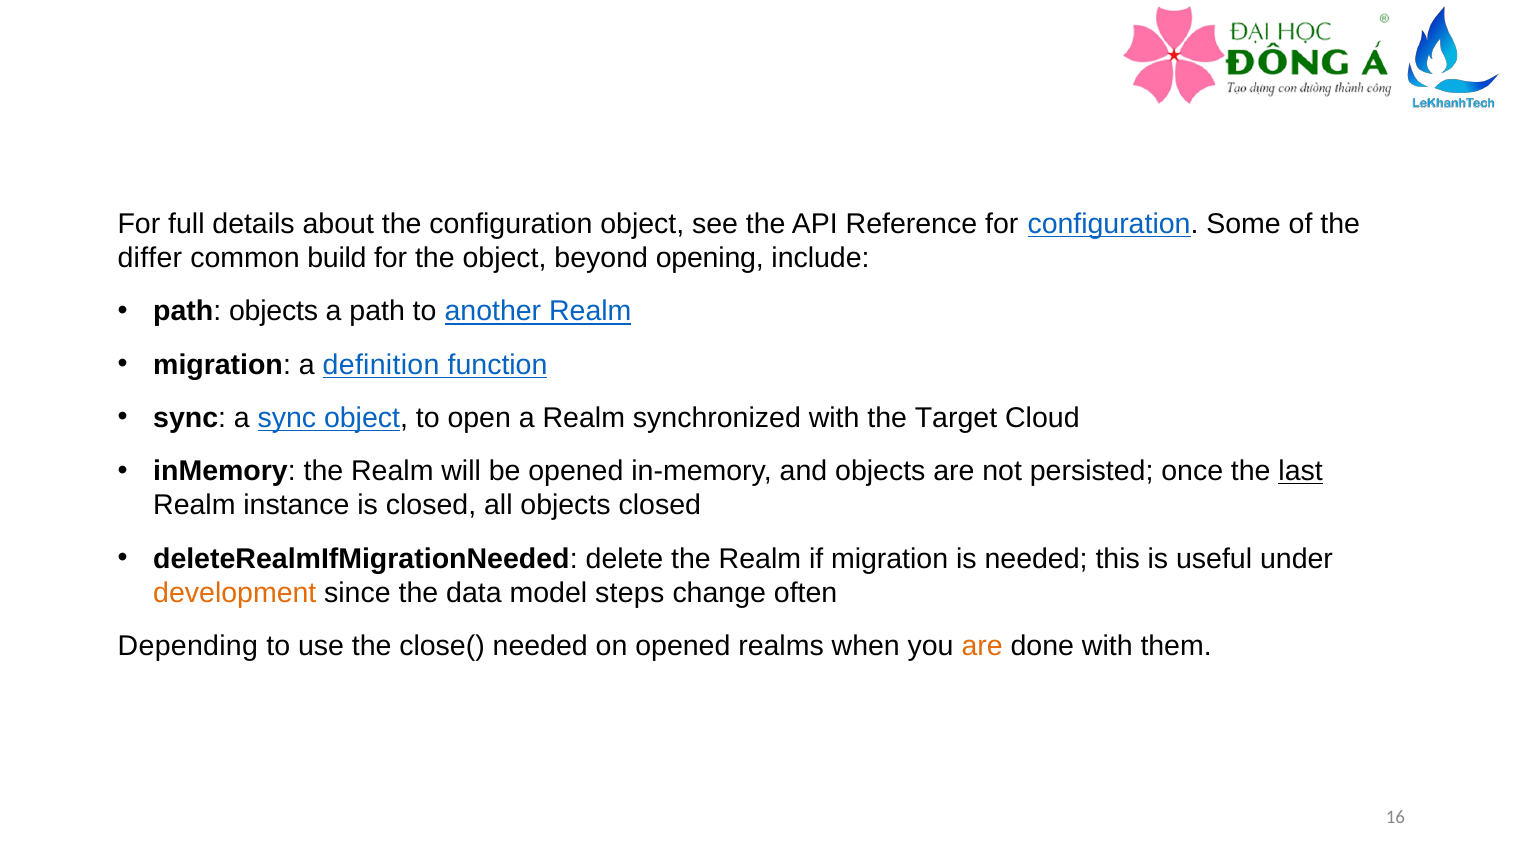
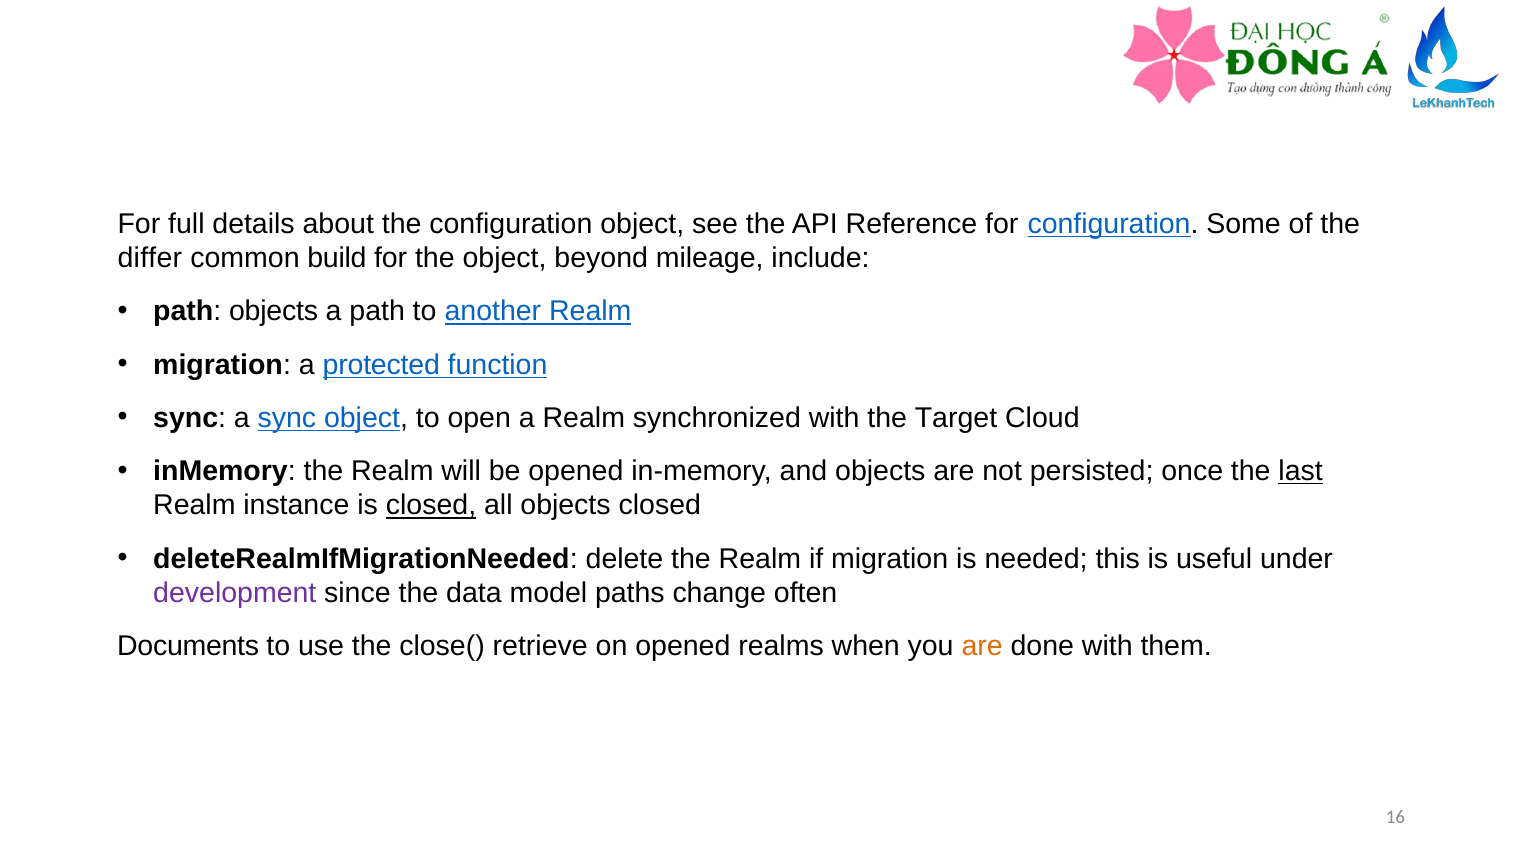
opening: opening -> mileage
definition: definition -> protected
closed at (431, 505) underline: none -> present
development colour: orange -> purple
steps: steps -> paths
Depending: Depending -> Documents
close( needed: needed -> retrieve
